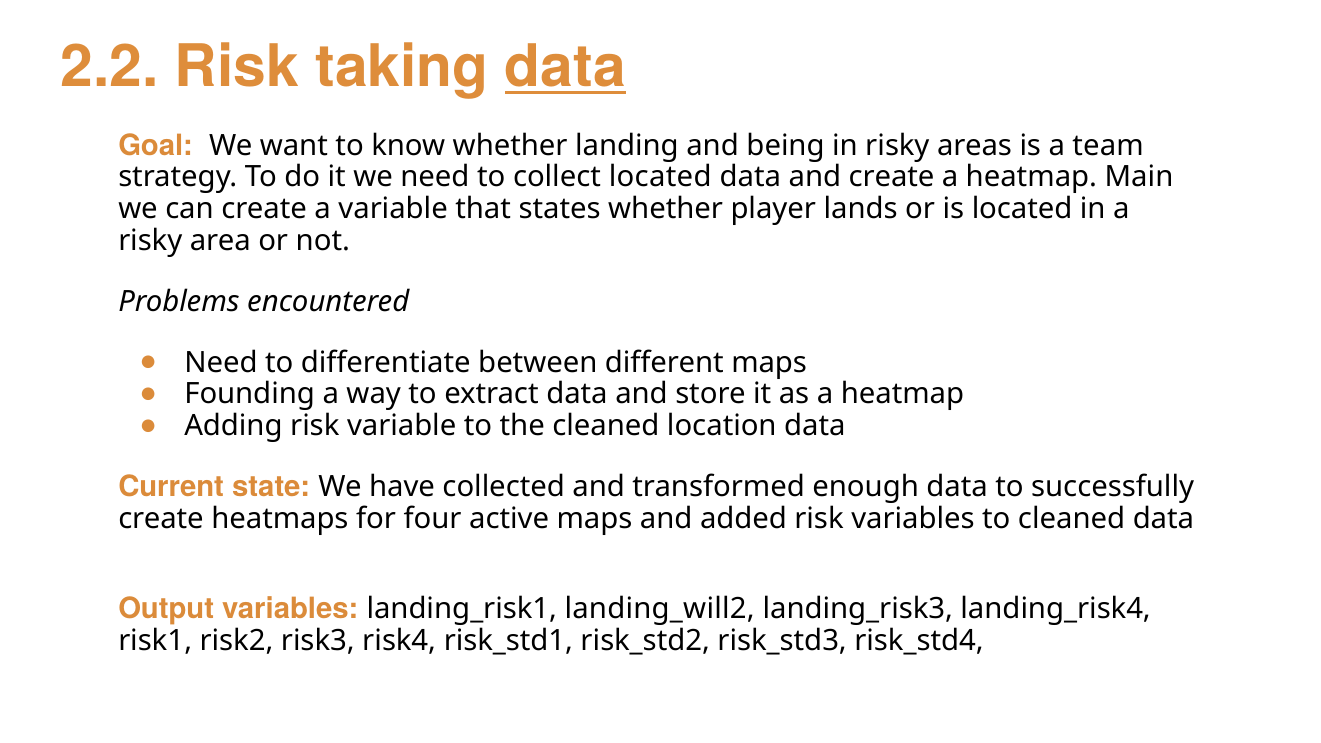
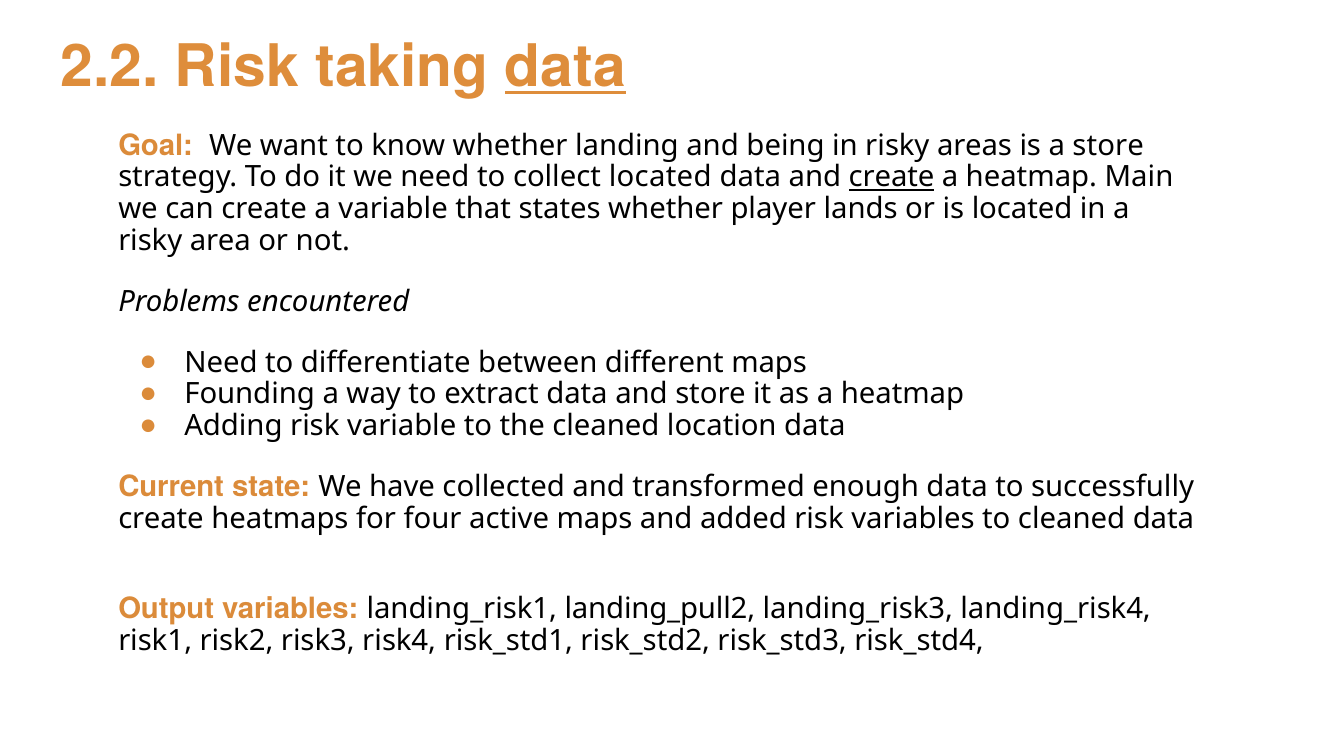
a team: team -> store
create at (892, 177) underline: none -> present
landing_will2: landing_will2 -> landing_pull2
